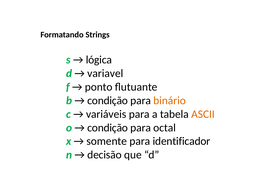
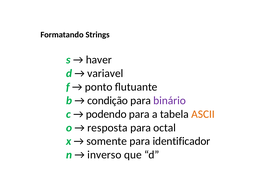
lógica: lógica -> haver
binário colour: orange -> purple
variáveis: variáveis -> podendo
condição at (108, 128): condição -> resposta
decisão: decisão -> inverso
